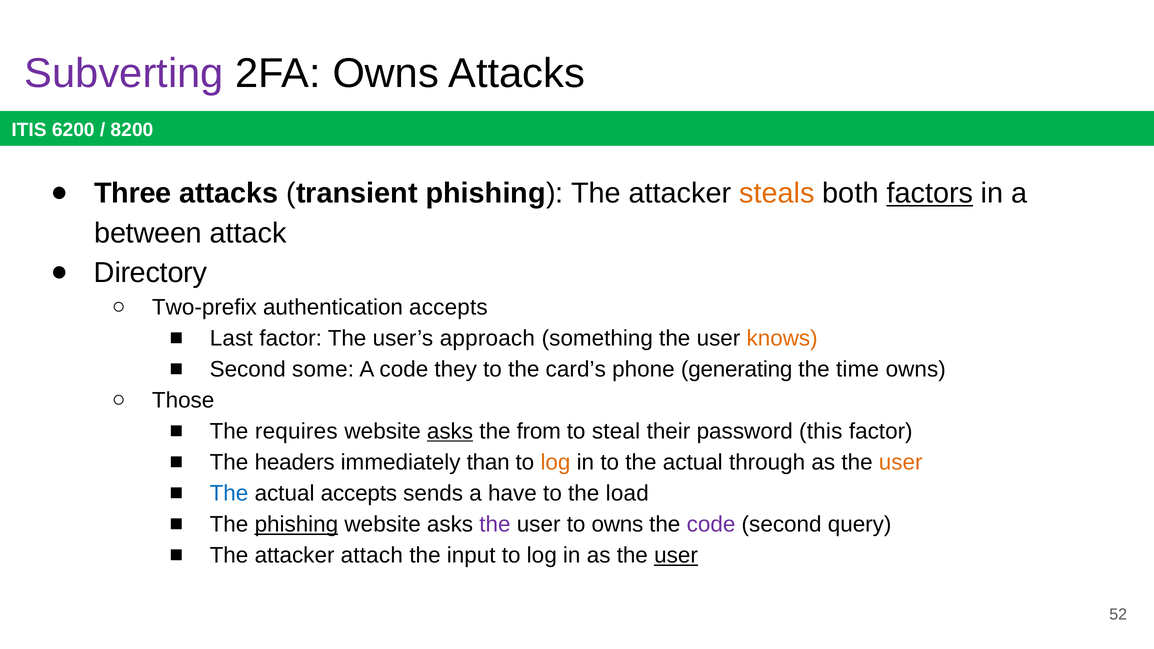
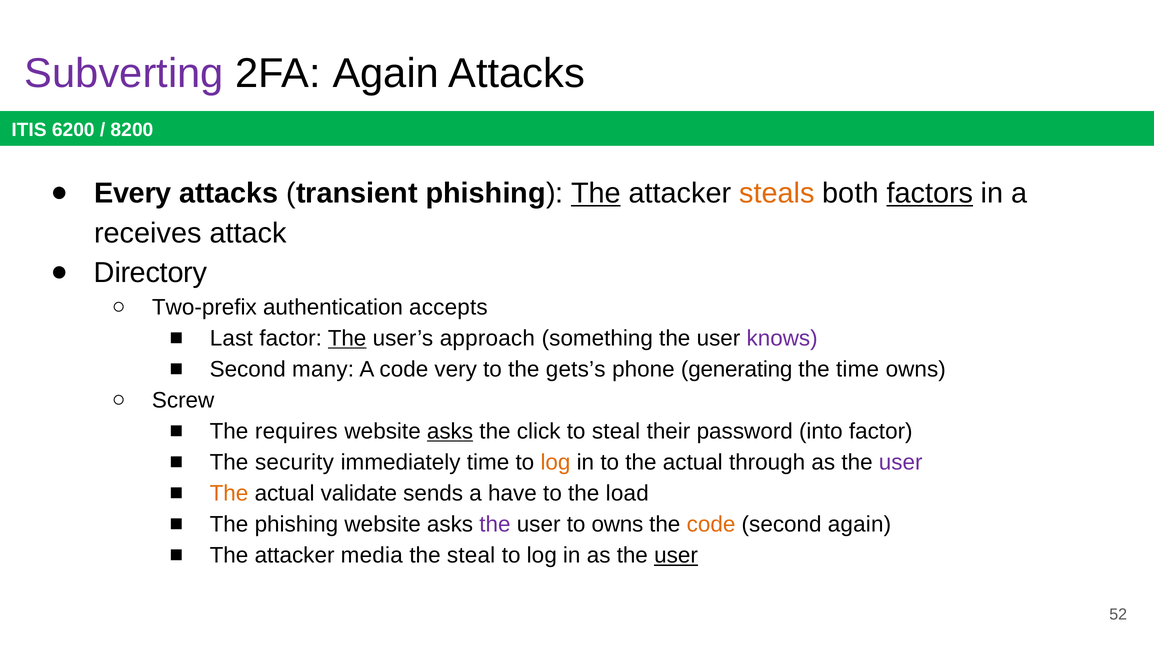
2FA Owns: Owns -> Again
Three: Three -> Every
The at (596, 193) underline: none -> present
between: between -> receives
The at (347, 338) underline: none -> present
knows colour: orange -> purple
some: some -> many
they: they -> very
card’s: card’s -> gets’s
Those: Those -> Screw
from: from -> click
this: this -> into
headers: headers -> security
immediately than: than -> time
user at (901, 463) colour: orange -> purple
The at (229, 494) colour: blue -> orange
actual accepts: accepts -> validate
phishing at (296, 525) underline: present -> none
code at (711, 525) colour: purple -> orange
second query: query -> again
attach: attach -> media
the input: input -> steal
